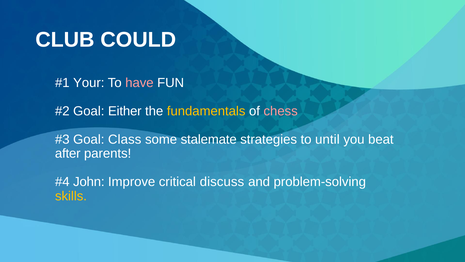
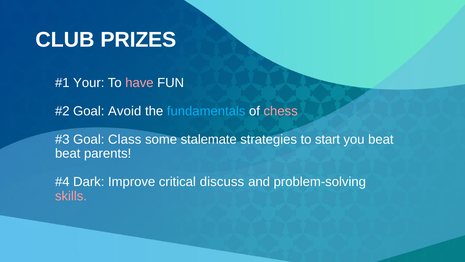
COULD: COULD -> PRIZES
Either: Either -> Avoid
fundamentals colour: yellow -> light blue
until: until -> start
after at (68, 153): after -> beat
John: John -> Dark
skills colour: yellow -> pink
